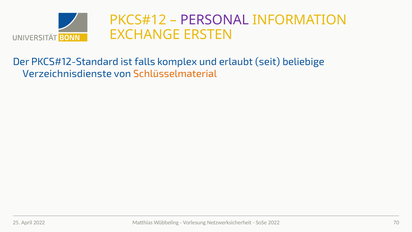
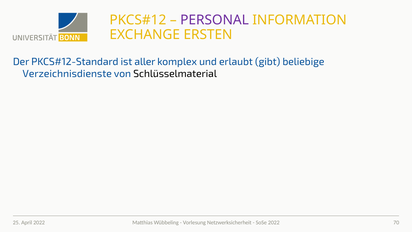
falls: falls -> aller
seit: seit -> gibt
Schlüsselmaterial colour: orange -> black
